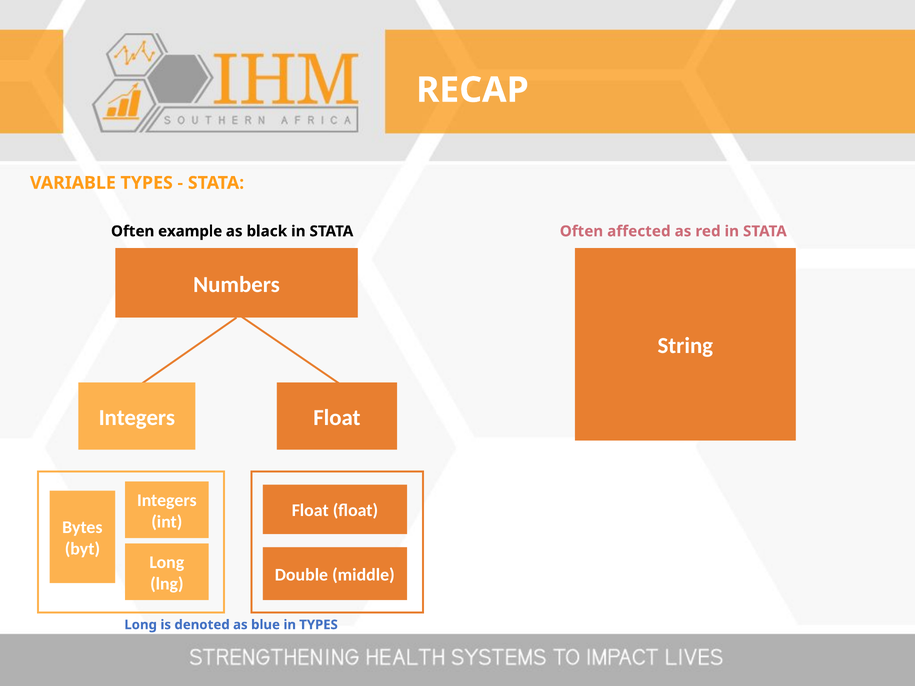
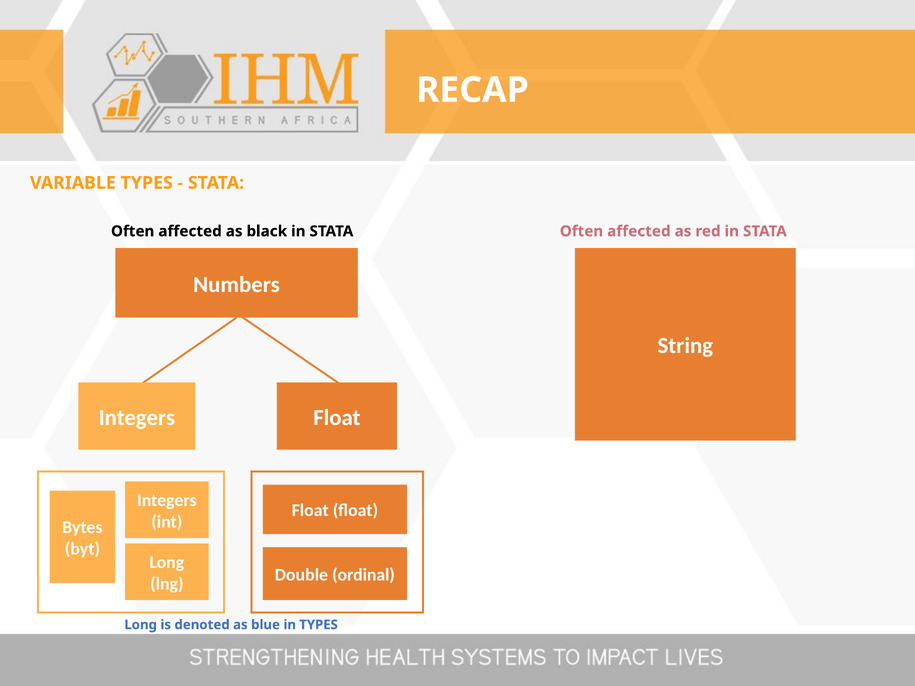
example at (190, 231): example -> affected
middle: middle -> ordinal
